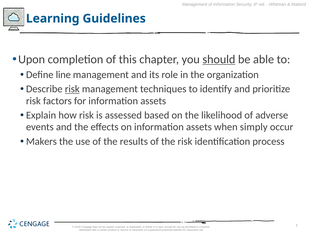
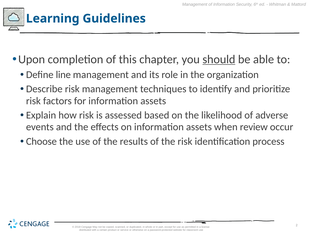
risk at (72, 89) underline: present -> none
simply: simply -> review
Makers: Makers -> Choose
